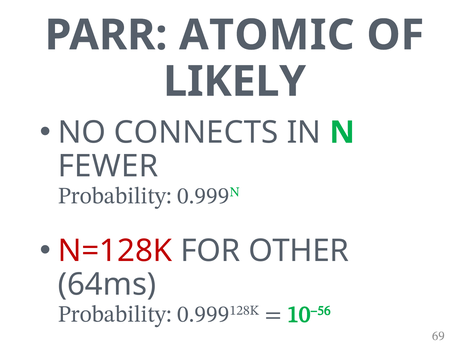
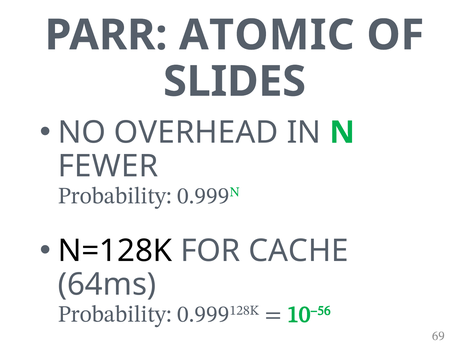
LIKELY: LIKELY -> SLIDES
CONNECTS: CONNECTS -> OVERHEAD
N=128K colour: red -> black
OTHER: OTHER -> CACHE
